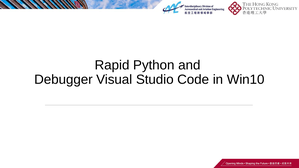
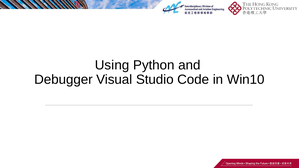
Rapid: Rapid -> Using
